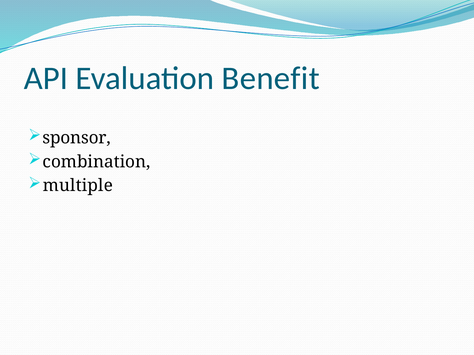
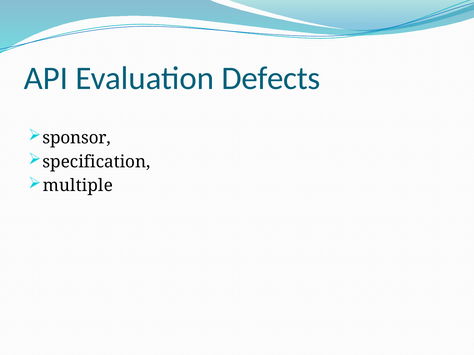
Benefit: Benefit -> Defects
combination: combination -> specification
